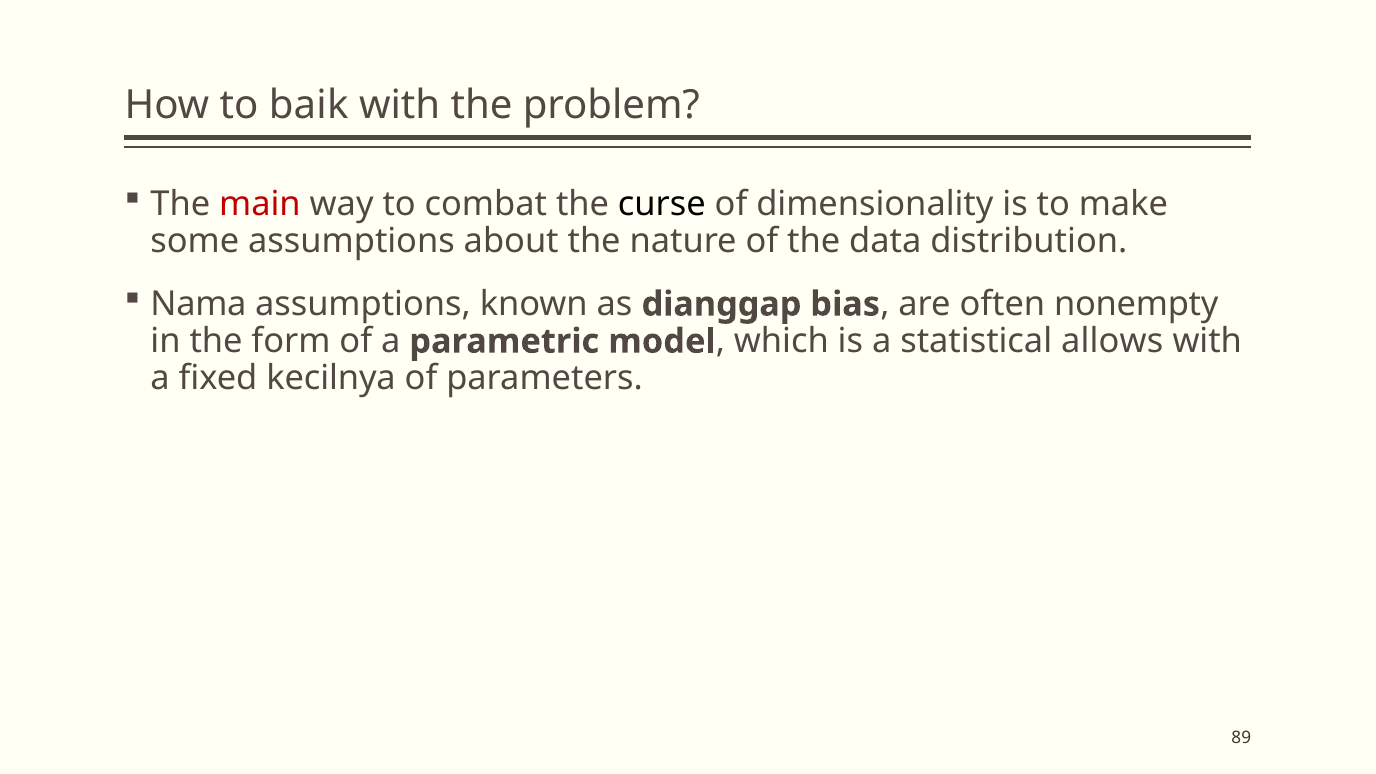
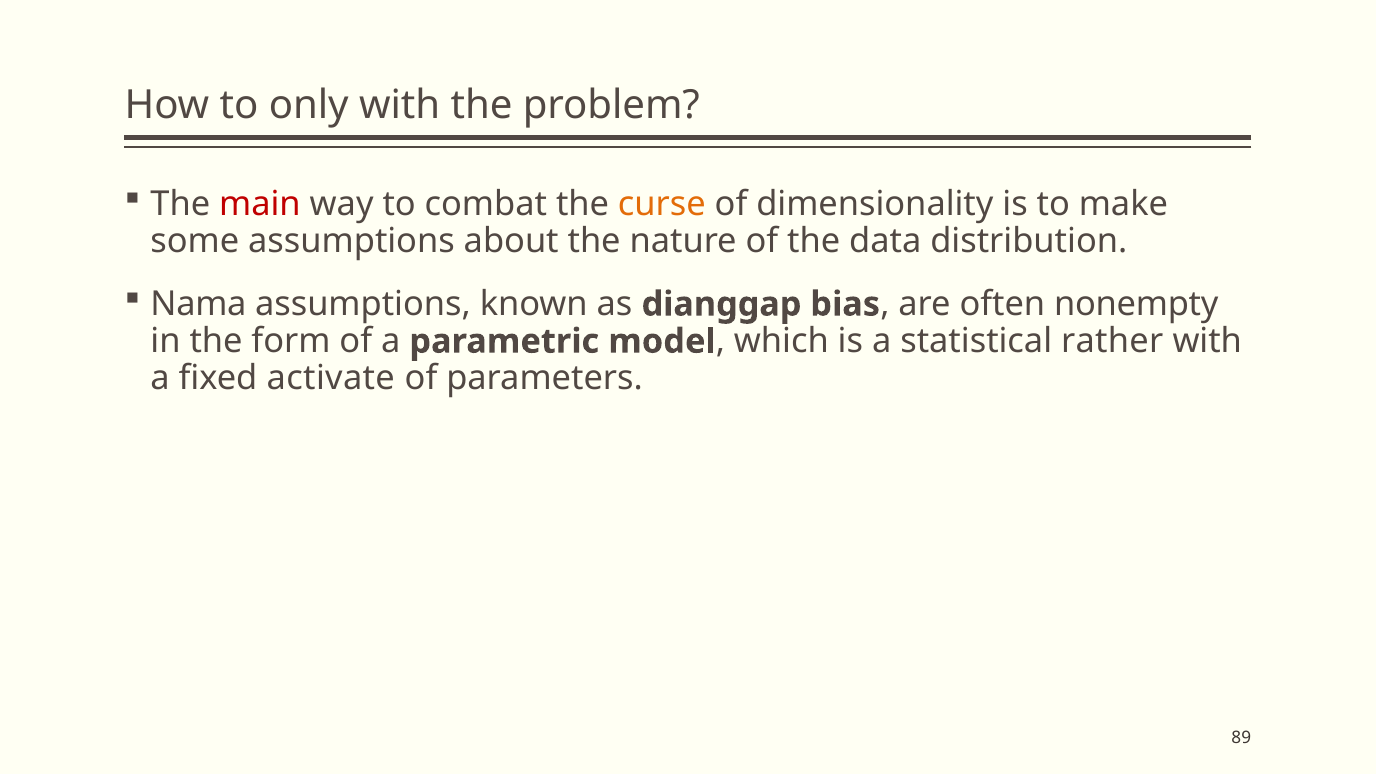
baik: baik -> only
curse colour: black -> orange
allows: allows -> rather
kecilnya: kecilnya -> activate
